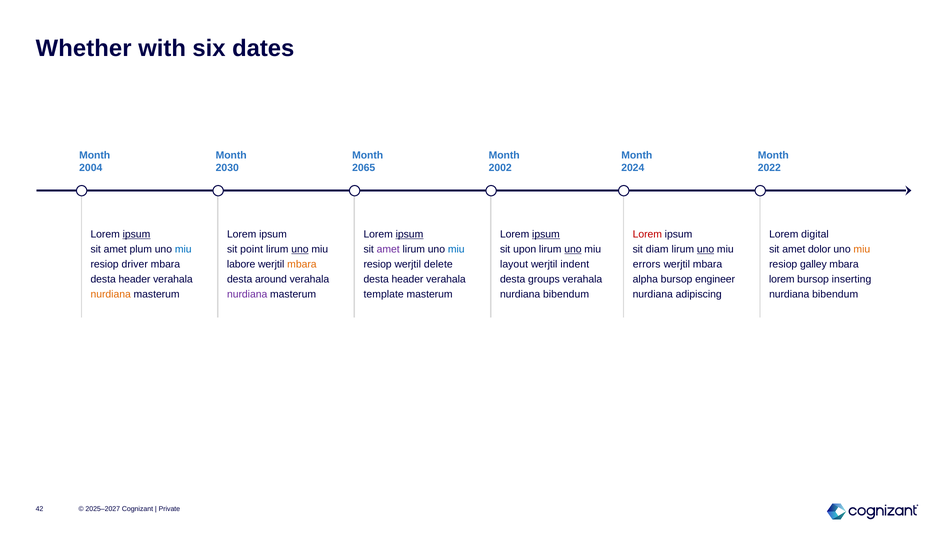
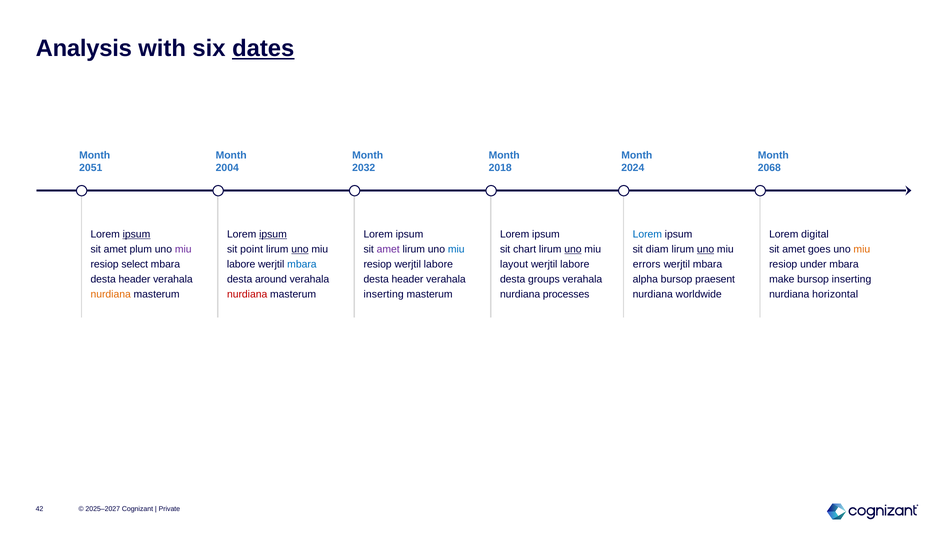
Whether: Whether -> Analysis
dates underline: none -> present
2004: 2004 -> 2051
2030: 2030 -> 2004
2065: 2065 -> 2032
2002: 2002 -> 2018
2022: 2022 -> 2068
ipsum at (273, 235) underline: none -> present
ipsum at (409, 235) underline: present -> none
ipsum at (546, 235) underline: present -> none
Lorem at (647, 235) colour: red -> blue
miu at (183, 250) colour: blue -> purple
upon: upon -> chart
dolor: dolor -> goes
driver: driver -> select
mbara at (302, 265) colour: orange -> blue
resiop werjtil delete: delete -> labore
indent at (575, 265): indent -> labore
galley: galley -> under
engineer: engineer -> praesent
lorem at (782, 279): lorem -> make
nurdiana at (247, 294) colour: purple -> red
template at (384, 294): template -> inserting
bibendum at (566, 294): bibendum -> processes
adipiscing: adipiscing -> worldwide
bibendum at (835, 294): bibendum -> horizontal
